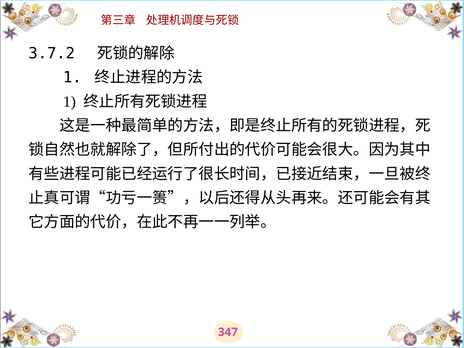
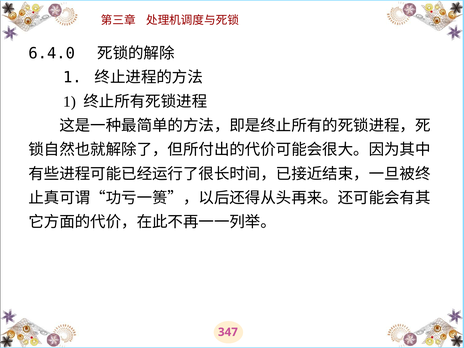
3.7.2: 3.7.2 -> 6.4.0
